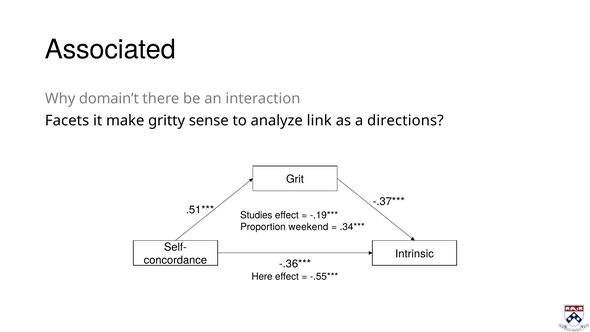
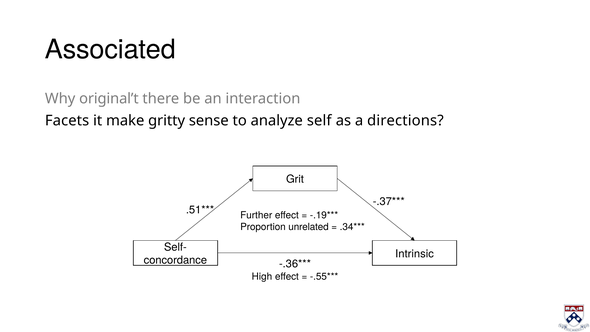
domain’t: domain’t -> original’t
link: link -> self
Studies: Studies -> Further
weekend: weekend -> unrelated
Here: Here -> High
